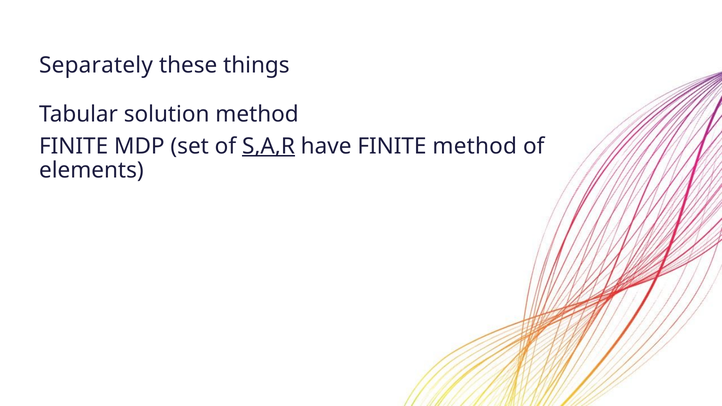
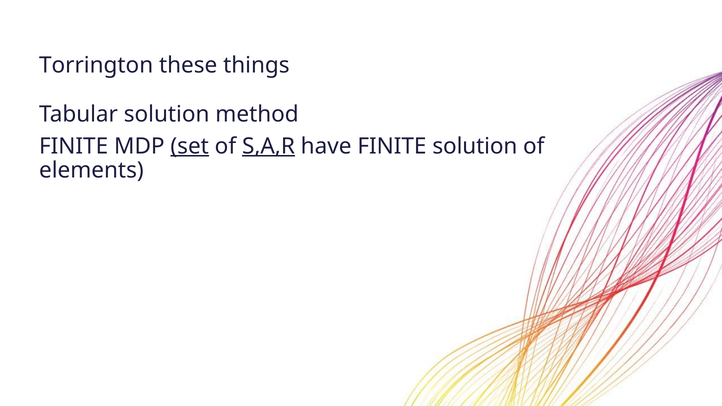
Separately: Separately -> Torrington
set underline: none -> present
FINITE method: method -> solution
